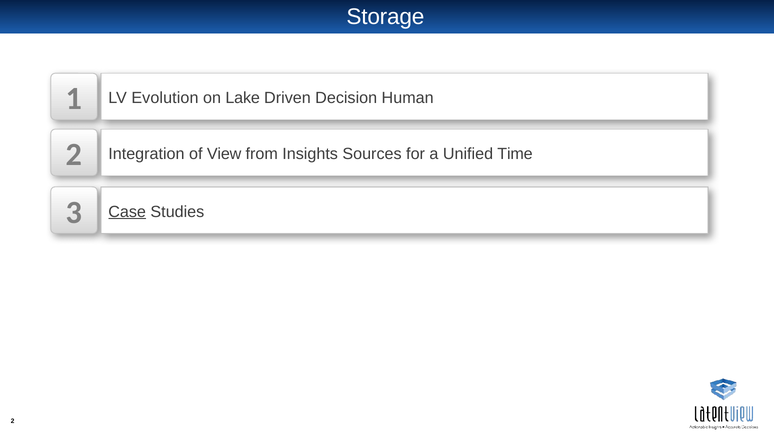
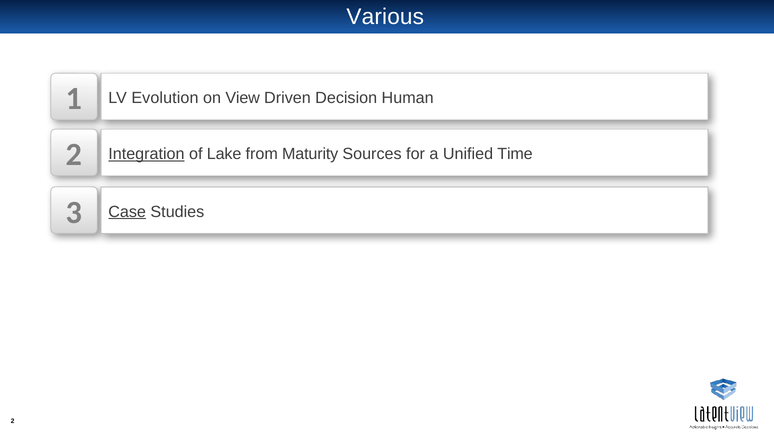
Storage: Storage -> Various
Lake: Lake -> View
Integration underline: none -> present
View: View -> Lake
Insights: Insights -> Maturity
